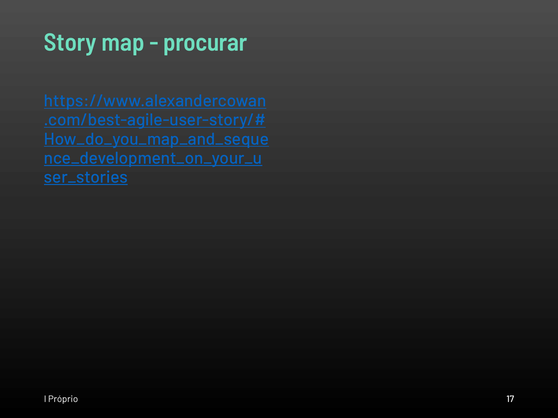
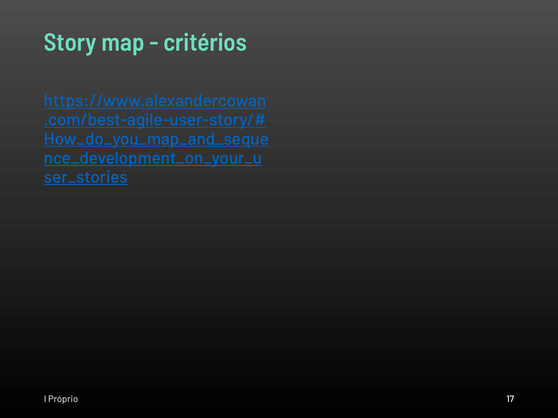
procurar: procurar -> critérios
